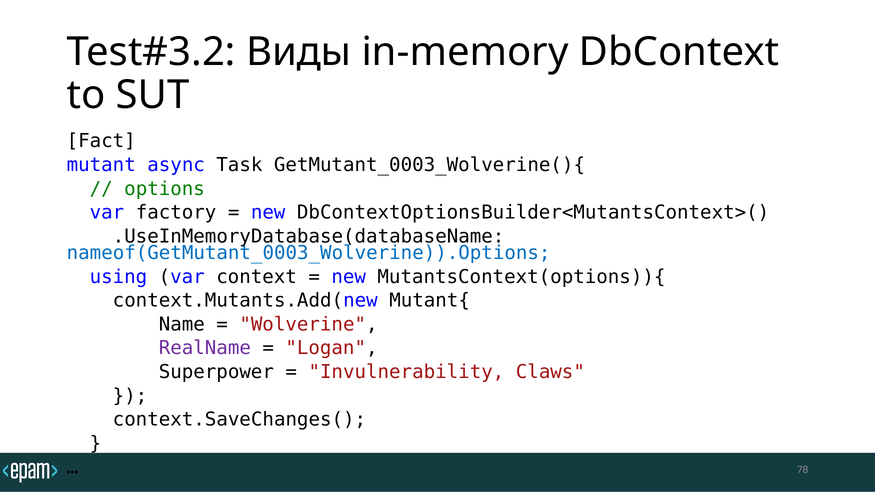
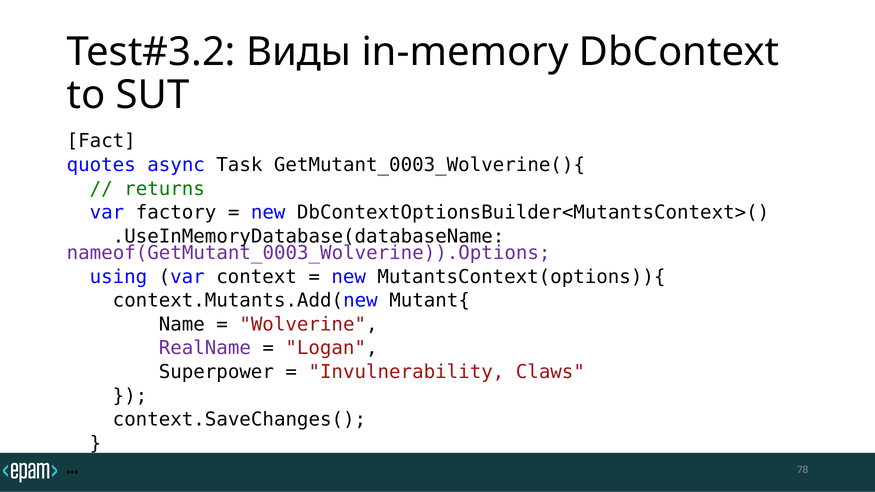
mutant: mutant -> quotes
options: options -> returns
nameof(GetMutant_0003_Wolverine)).Options colour: blue -> purple
